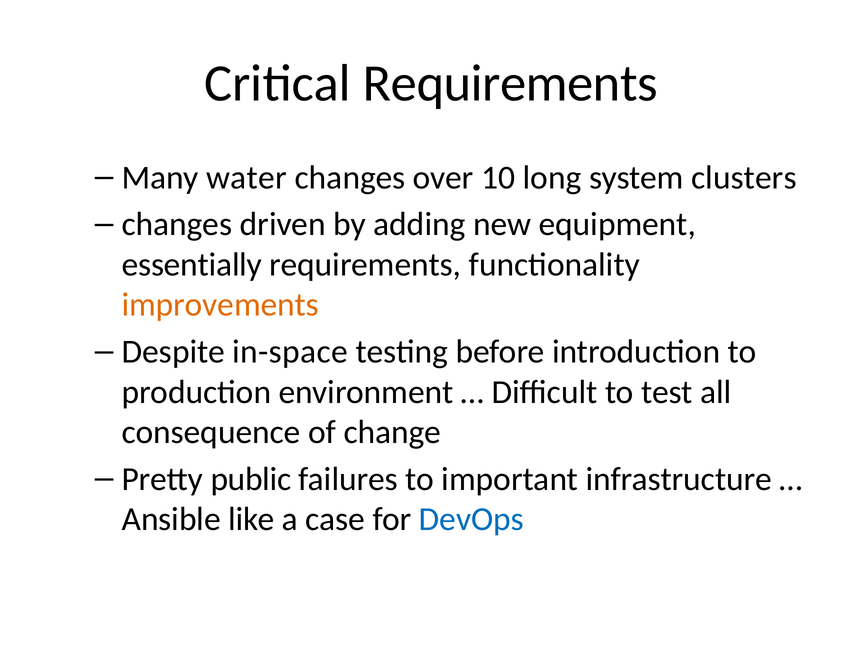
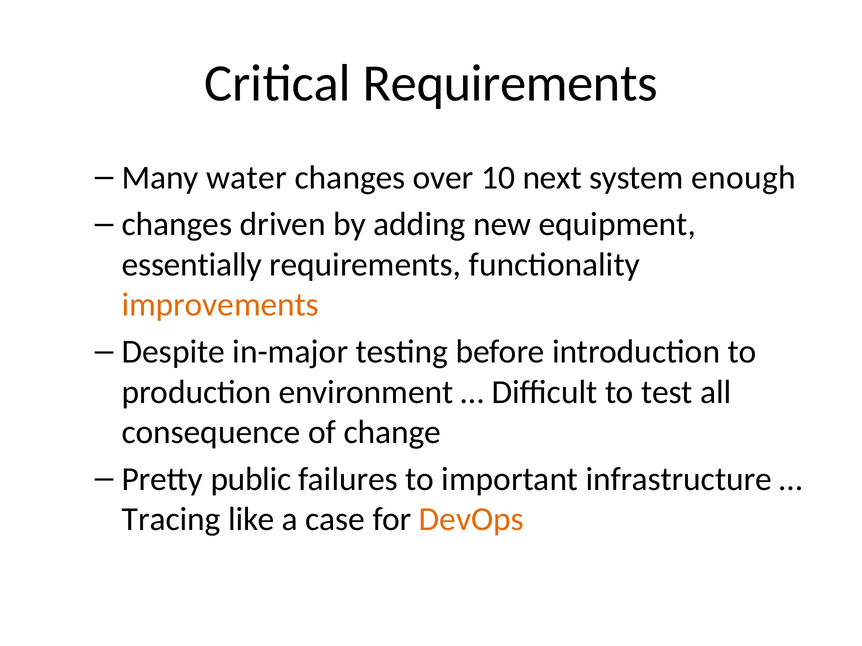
long: long -> next
clusters: clusters -> enough
in-space: in-space -> in-major
Ansible: Ansible -> Tracing
DevOps colour: blue -> orange
